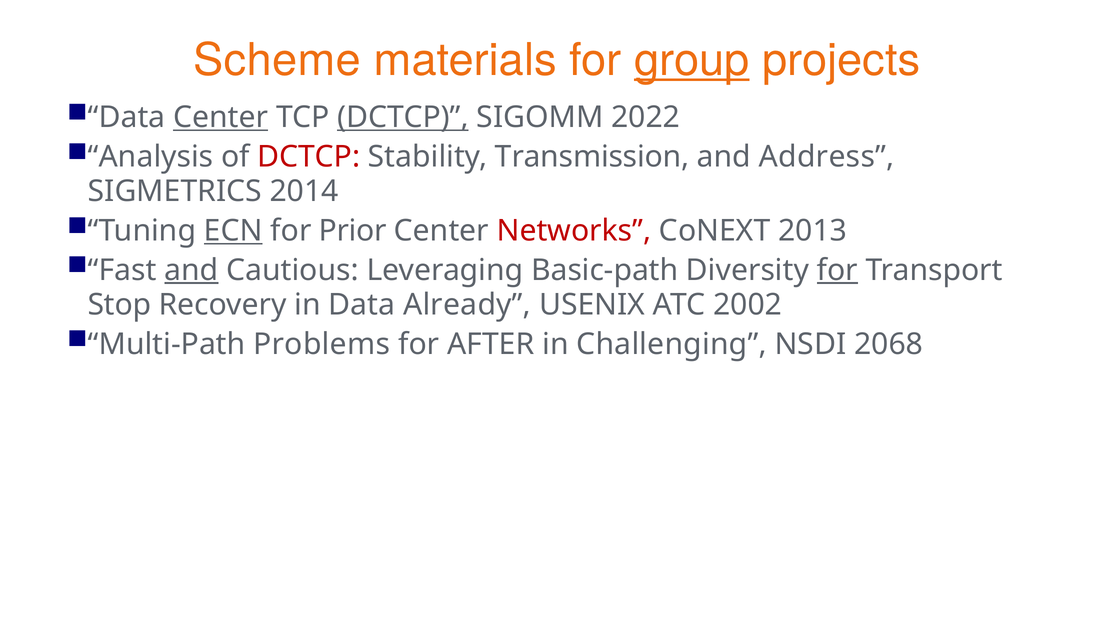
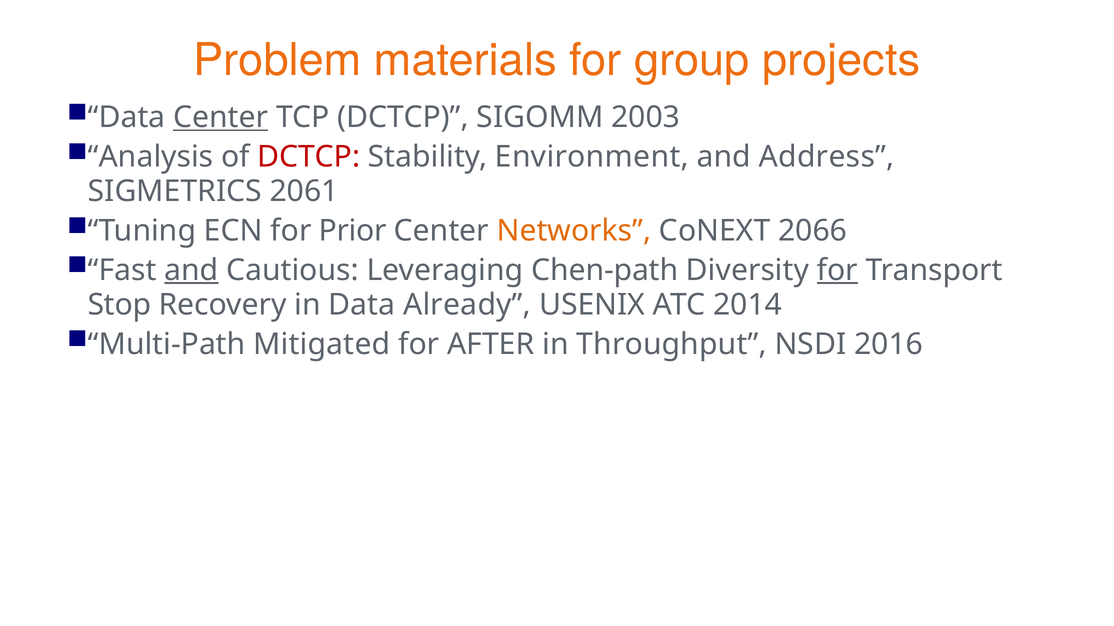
Scheme: Scheme -> Problem
group underline: present -> none
DCTCP at (403, 117) underline: present -> none
2022: 2022 -> 2003
Transmission: Transmission -> Environment
2014: 2014 -> 2061
ECN underline: present -> none
Networks colour: red -> orange
2013: 2013 -> 2066
Basic-path: Basic-path -> Chen-path
2002: 2002 -> 2014
Problems: Problems -> Mitigated
Challenging: Challenging -> Throughput
2068: 2068 -> 2016
